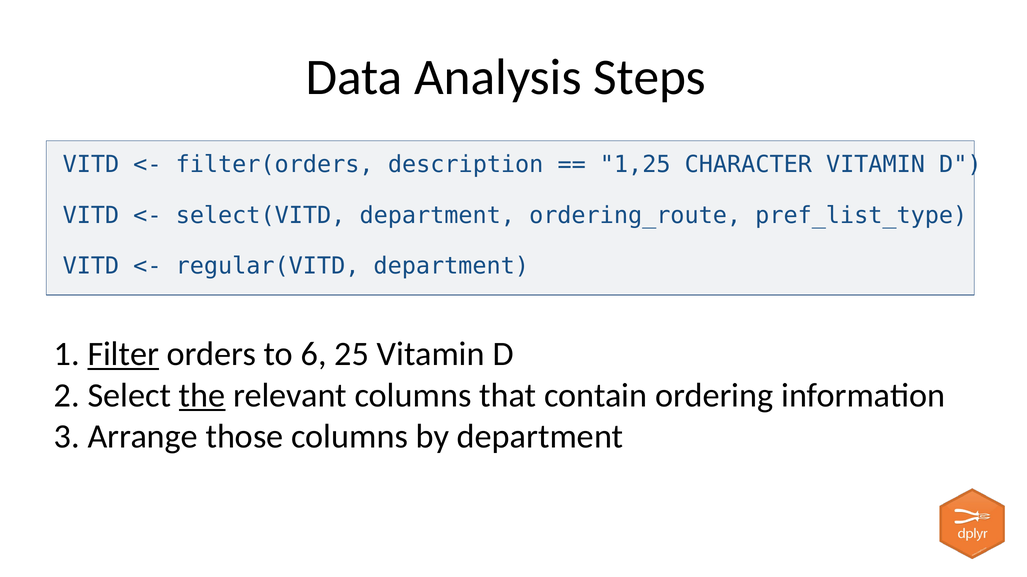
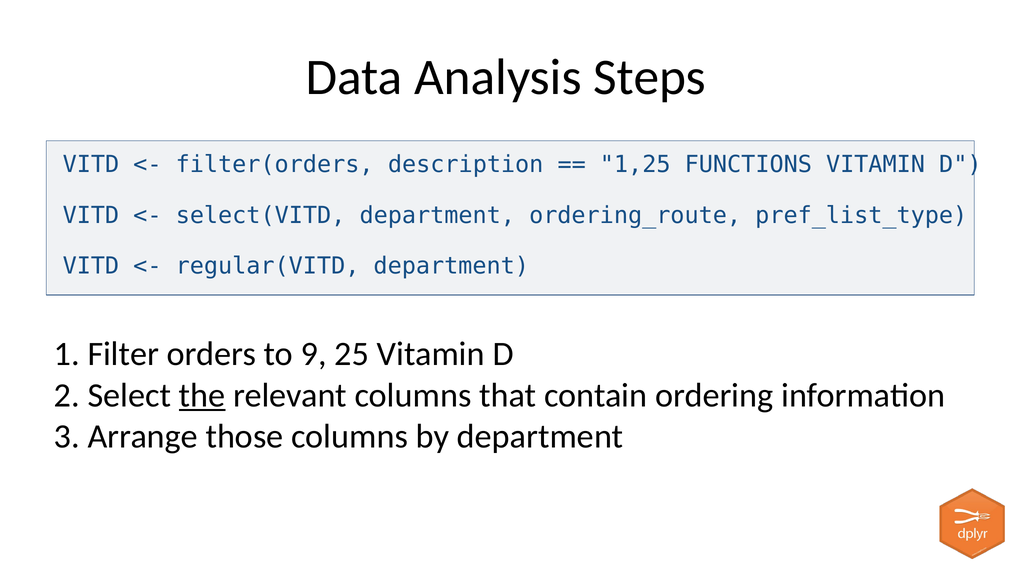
CHARACTER: CHARACTER -> FUNCTIONS
Filter underline: present -> none
6: 6 -> 9
